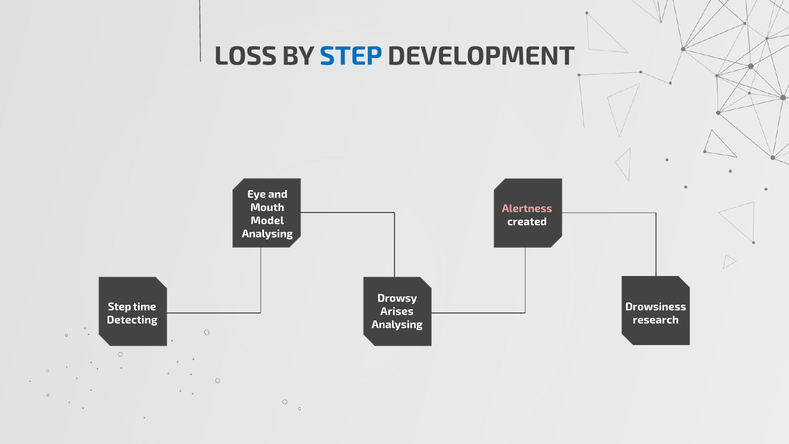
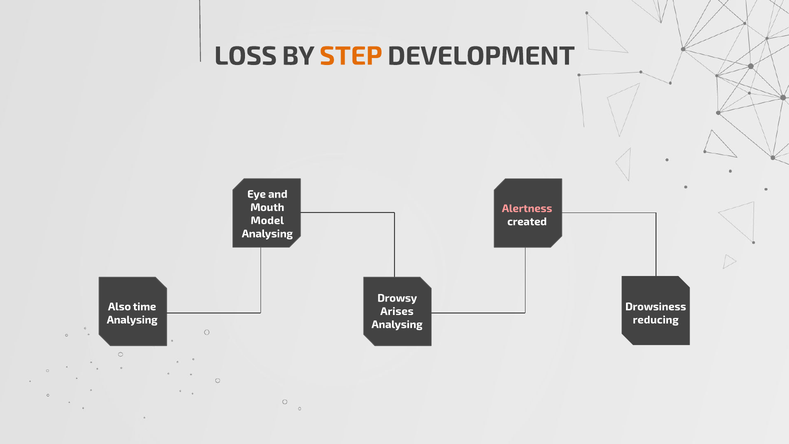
STEP at (351, 56) colour: blue -> orange
Step at (120, 307): Step -> Also
Detecting at (132, 320): Detecting -> Analysing
research: research -> reducing
